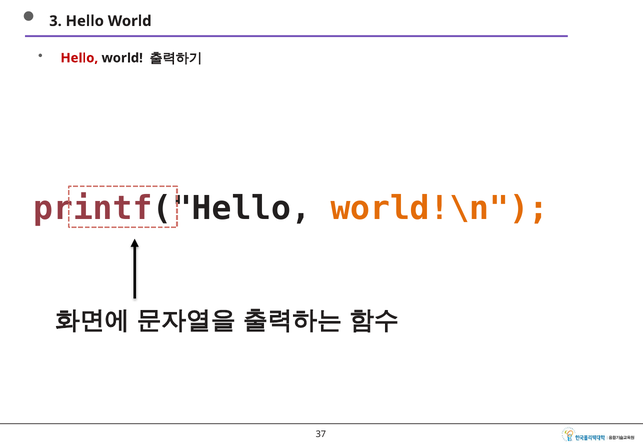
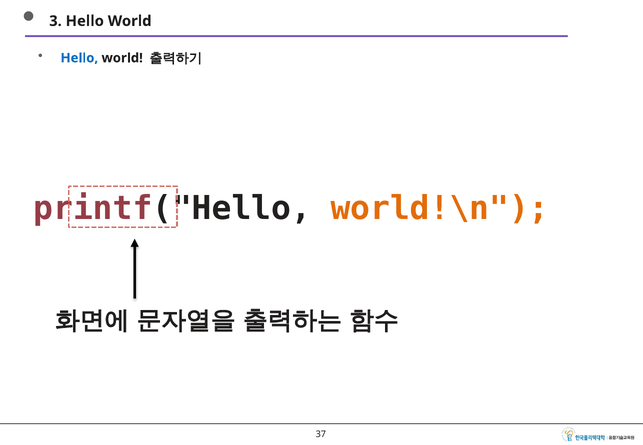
Hello at (79, 58) colour: red -> blue
